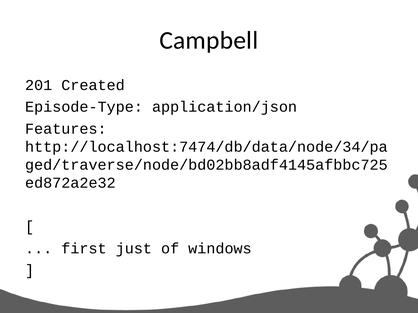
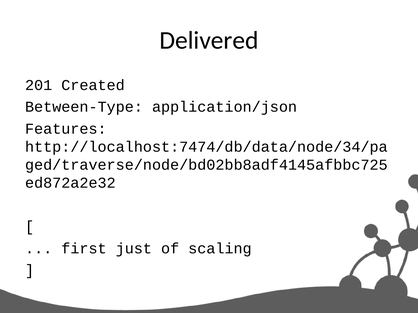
Campbell: Campbell -> Delivered
Episode-Type: Episode-Type -> Between-Type
windows: windows -> scaling
